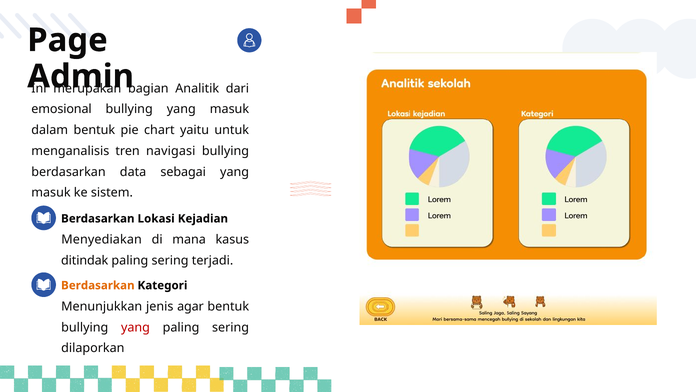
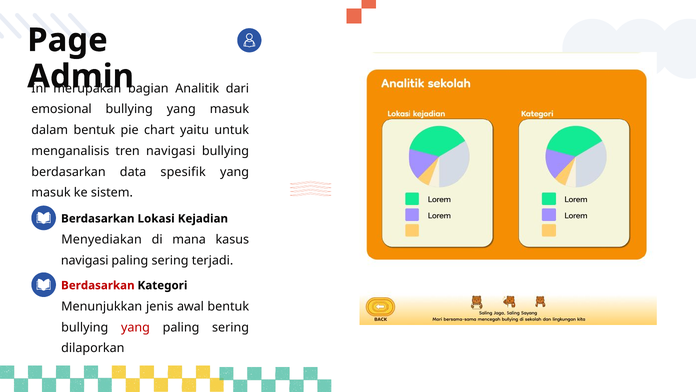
sebagai: sebagai -> spesifik
ditindak at (85, 260): ditindak -> navigasi
Berdasarkan at (98, 285) colour: orange -> red
agar: agar -> awal
